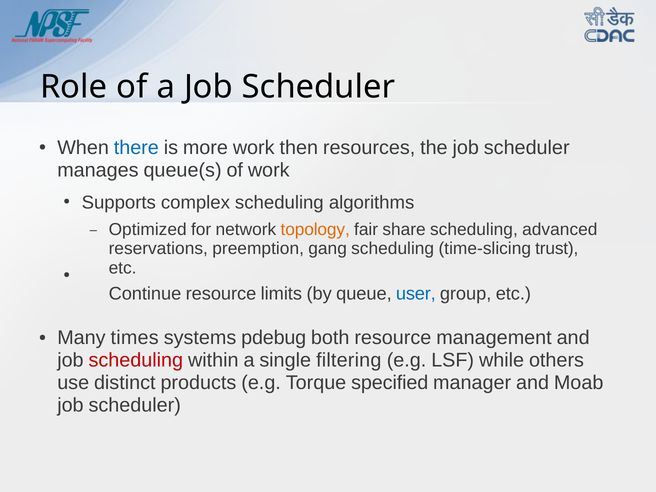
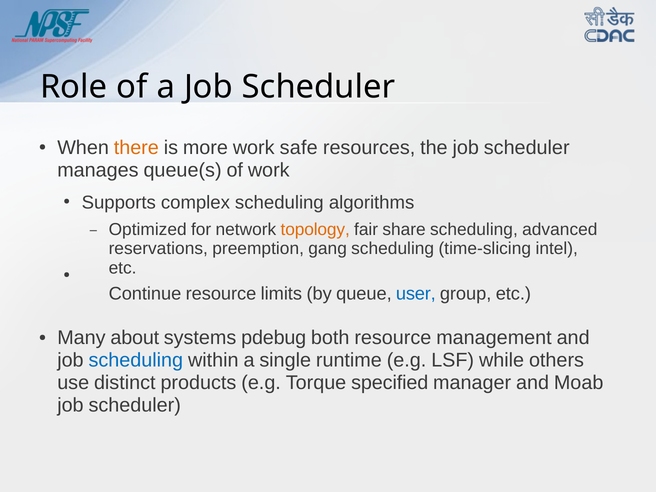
there colour: blue -> orange
then: then -> safe
trust: trust -> intel
times: times -> about
scheduling at (136, 360) colour: red -> blue
filtering: filtering -> runtime
